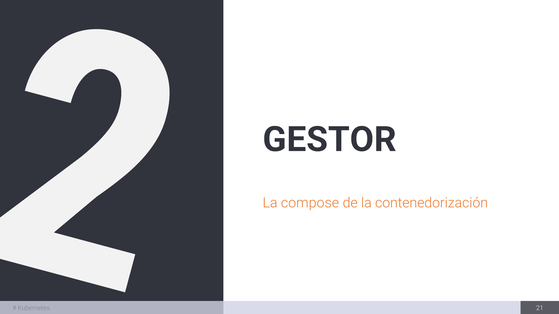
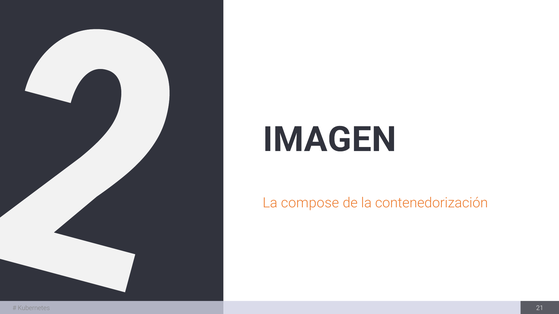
GESTOR: GESTOR -> IMAGEN
